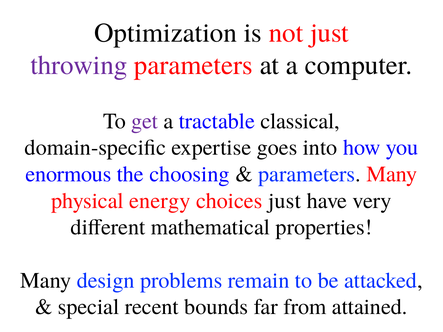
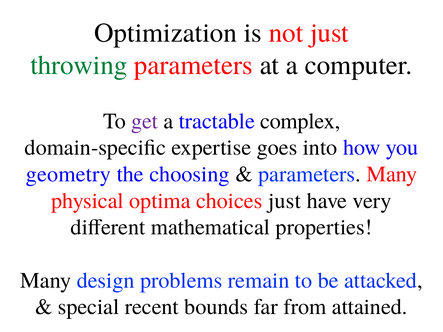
throwing colour: purple -> green
classical: classical -> complex
enormous: enormous -> geometry
energy: energy -> optima
